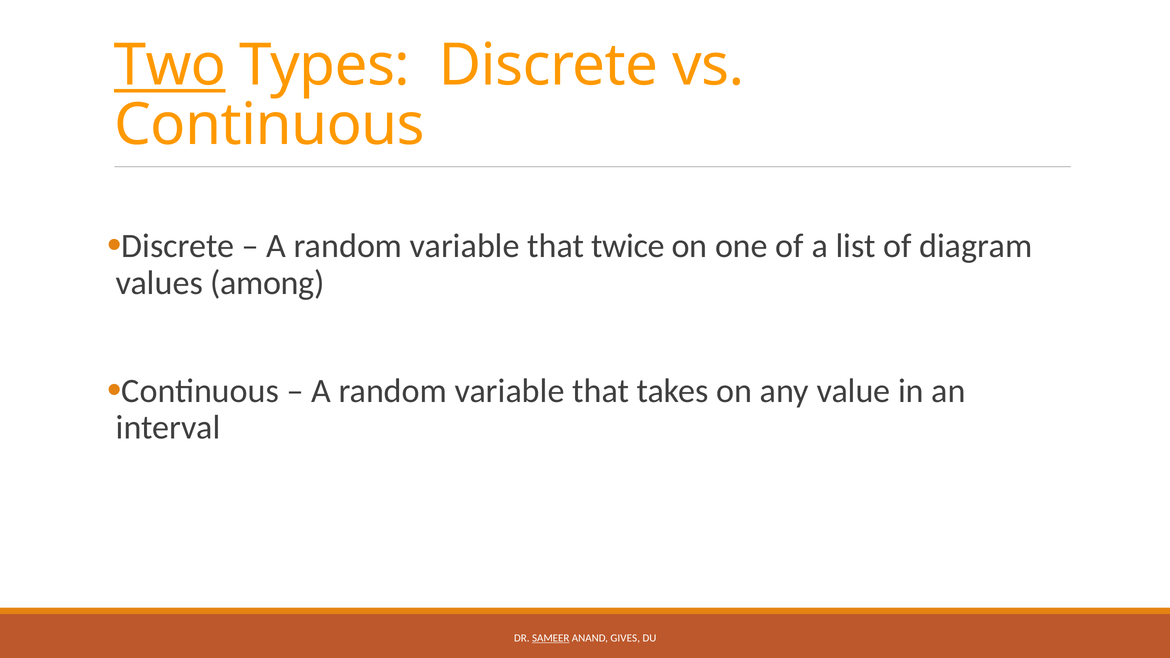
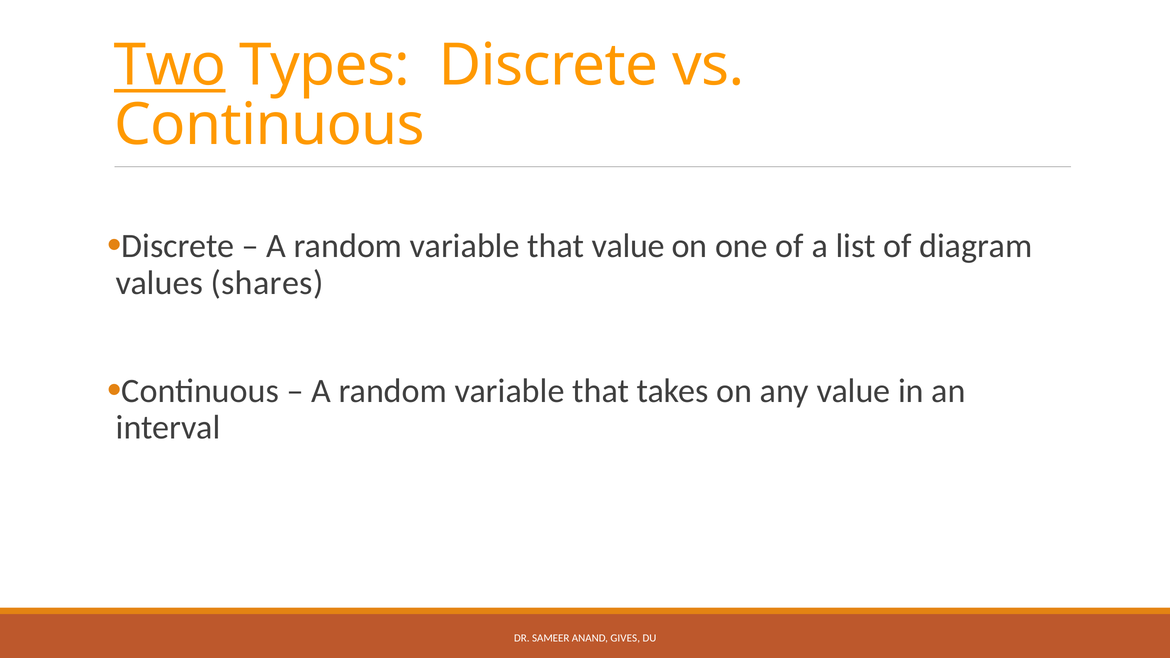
that twice: twice -> value
among: among -> shares
SAMEER underline: present -> none
